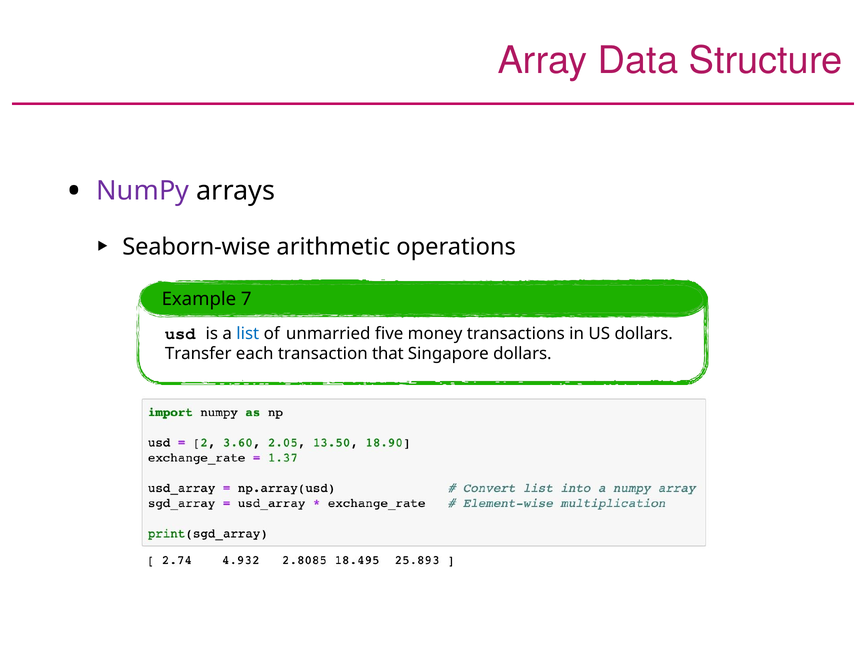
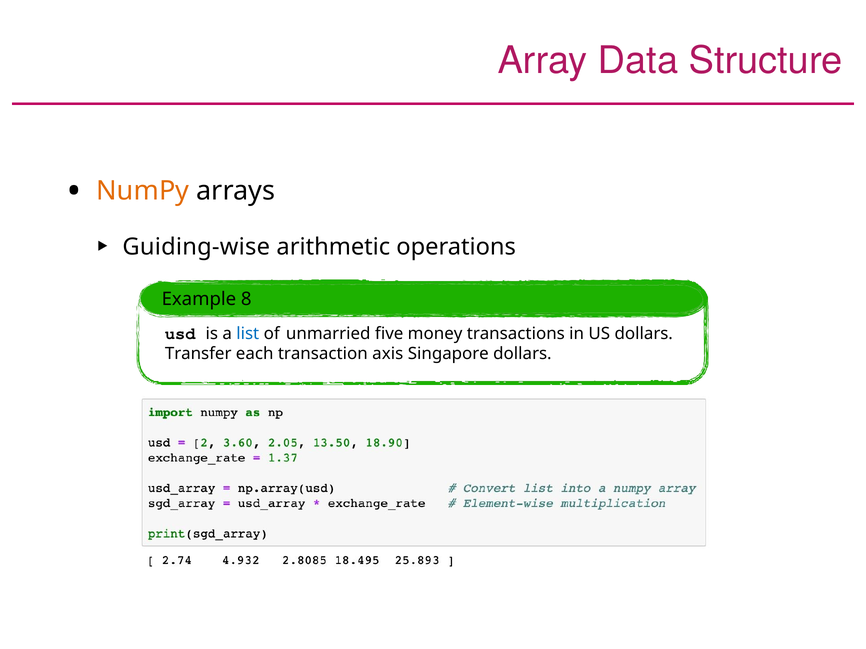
NumPy colour: purple -> orange
Seaborn-wise: Seaborn-wise -> Guiding-wise
7: 7 -> 8
that: that -> axis
